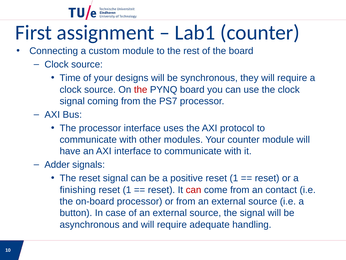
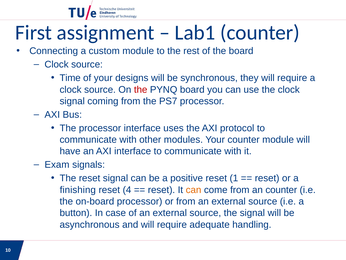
Adder: Adder -> Exam
1 at (127, 189): 1 -> 4
can at (194, 189) colour: red -> orange
an contact: contact -> counter
